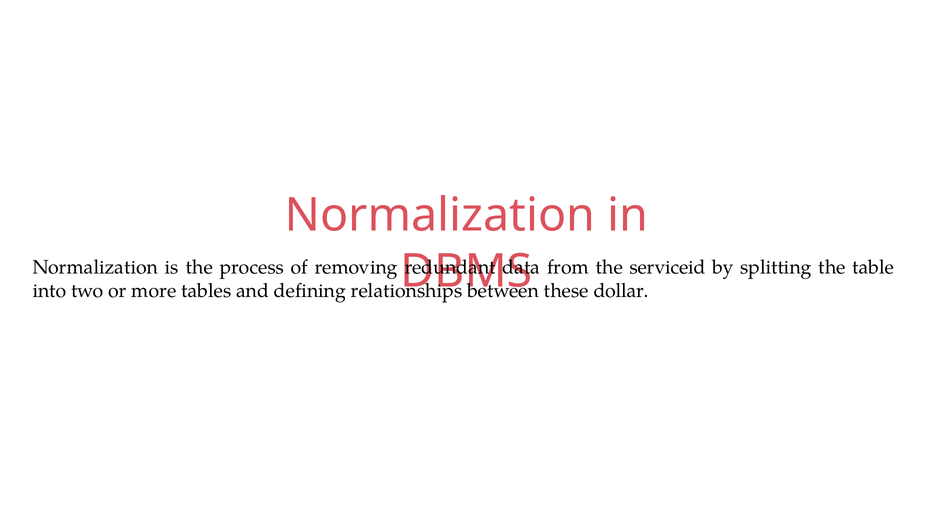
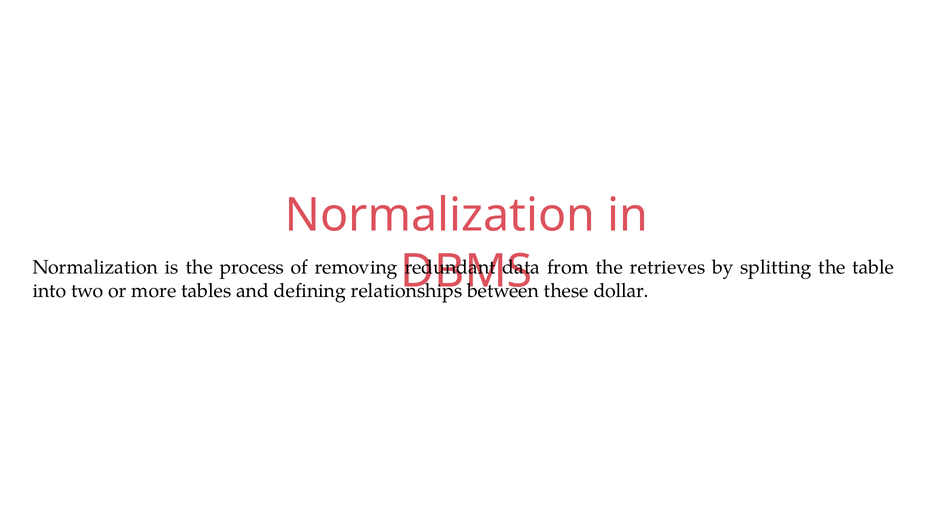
serviceid: serviceid -> retrieves
